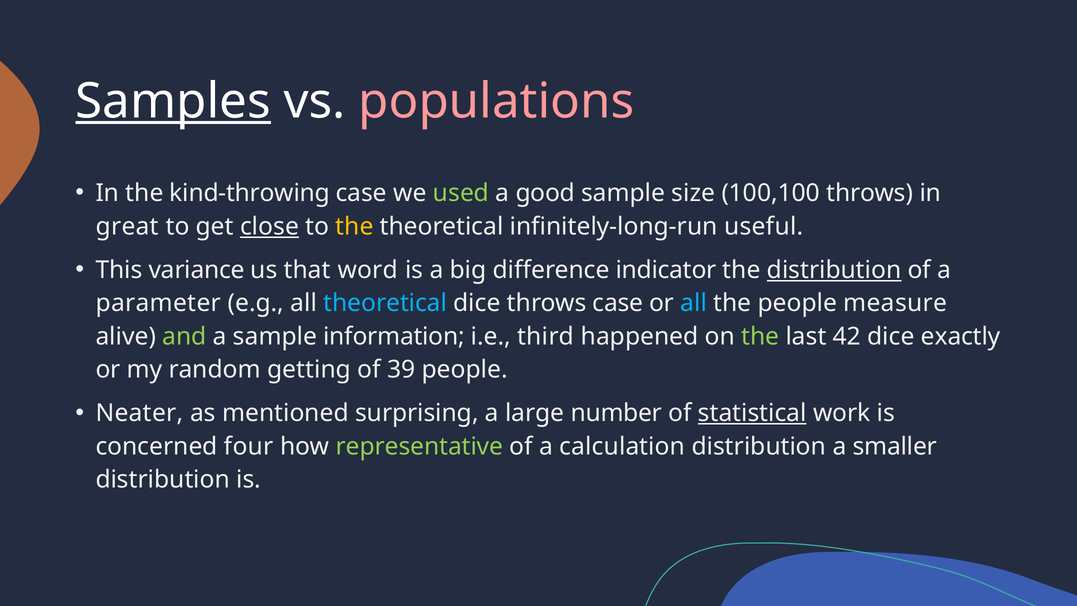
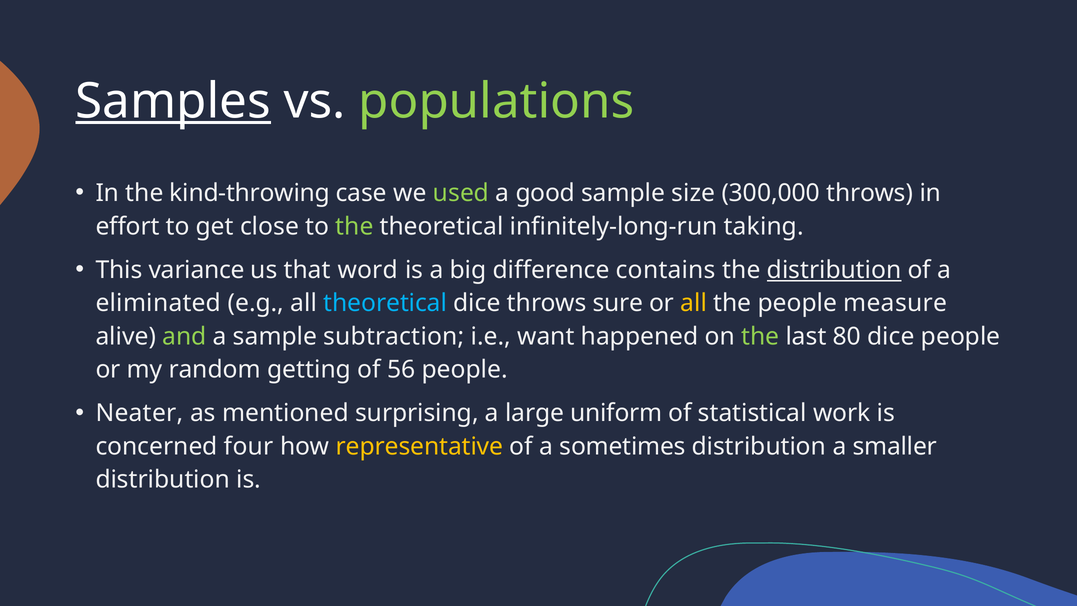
populations colour: pink -> light green
100,100: 100,100 -> 300,000
great: great -> effort
close underline: present -> none
the at (354, 226) colour: yellow -> light green
useful: useful -> taking
indicator: indicator -> contains
parameter: parameter -> eliminated
throws case: case -> sure
all at (694, 303) colour: light blue -> yellow
information: information -> subtraction
third: third -> want
42: 42 -> 80
dice exactly: exactly -> people
39: 39 -> 56
number: number -> uniform
statistical underline: present -> none
representative colour: light green -> yellow
calculation: calculation -> sometimes
